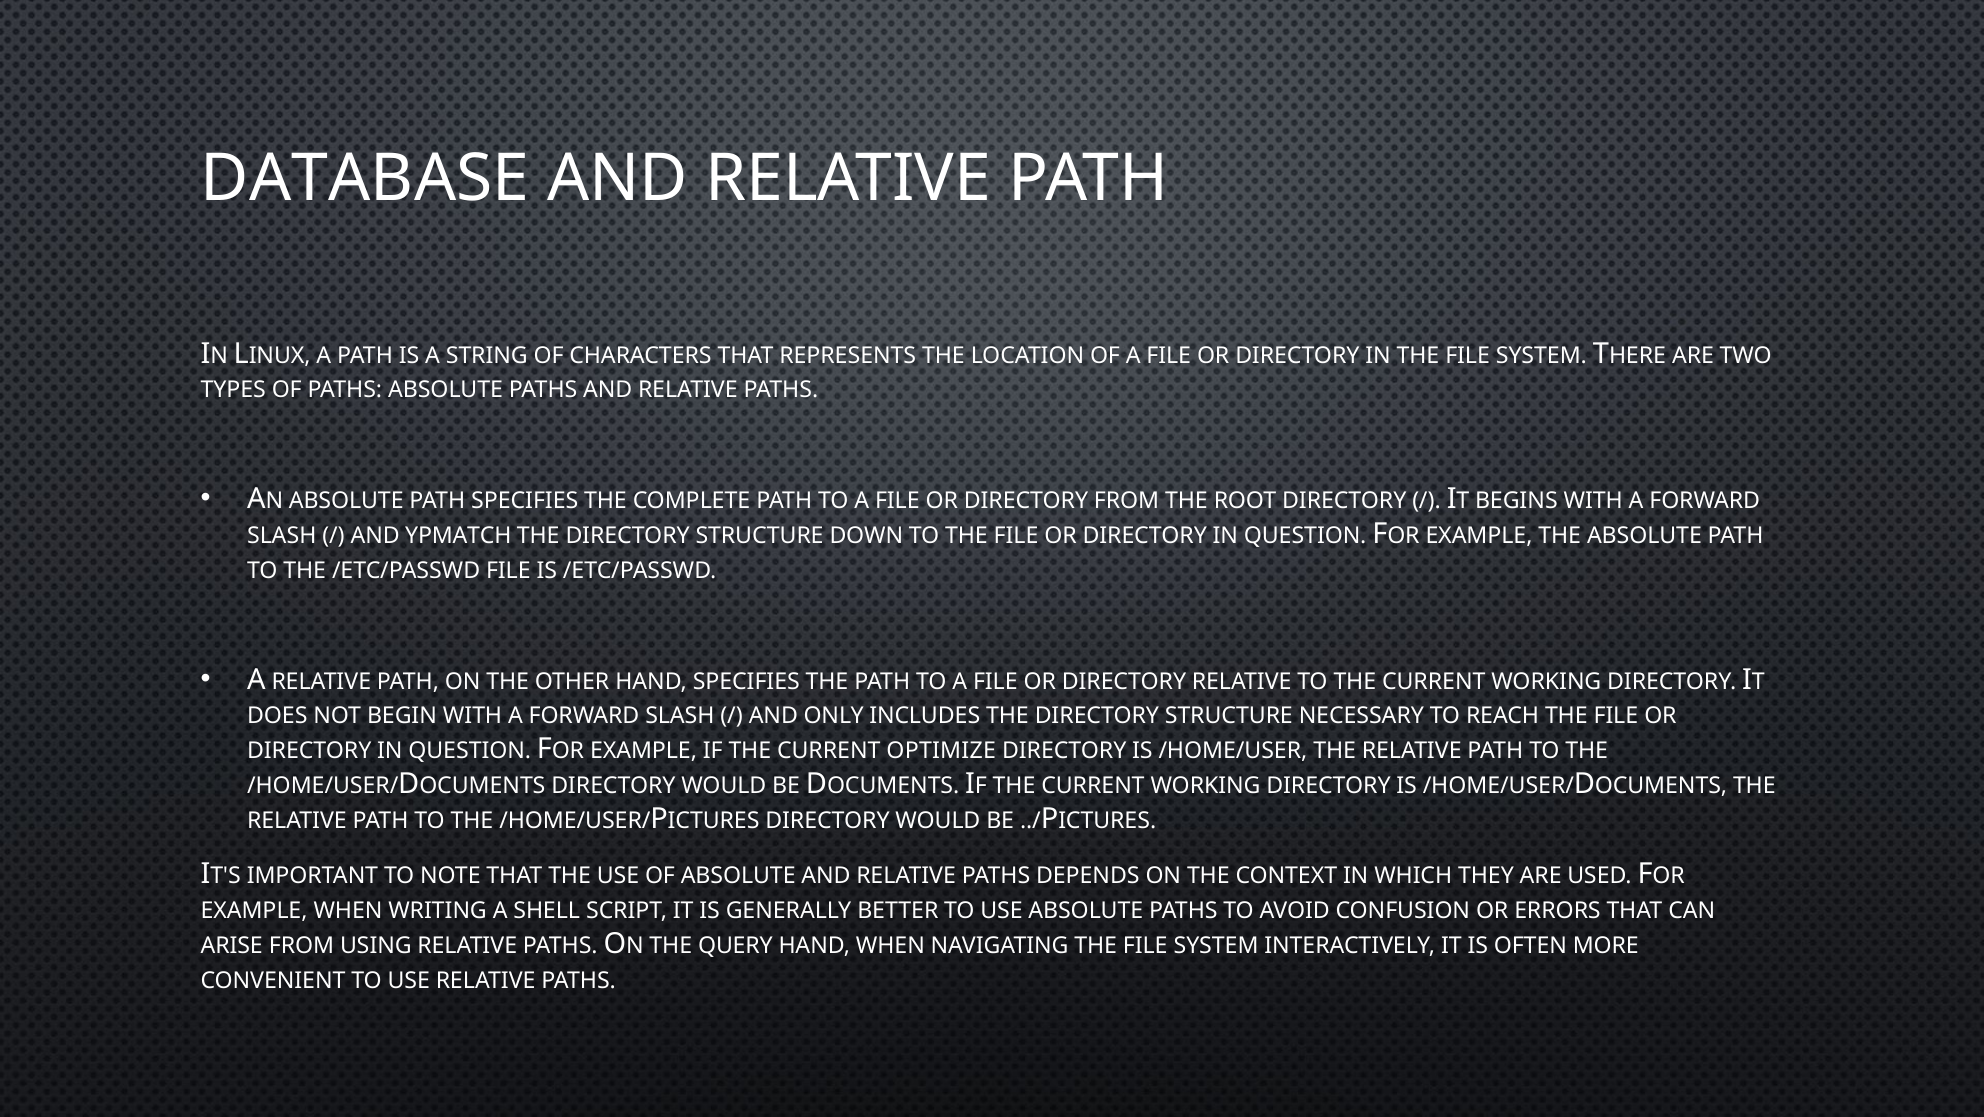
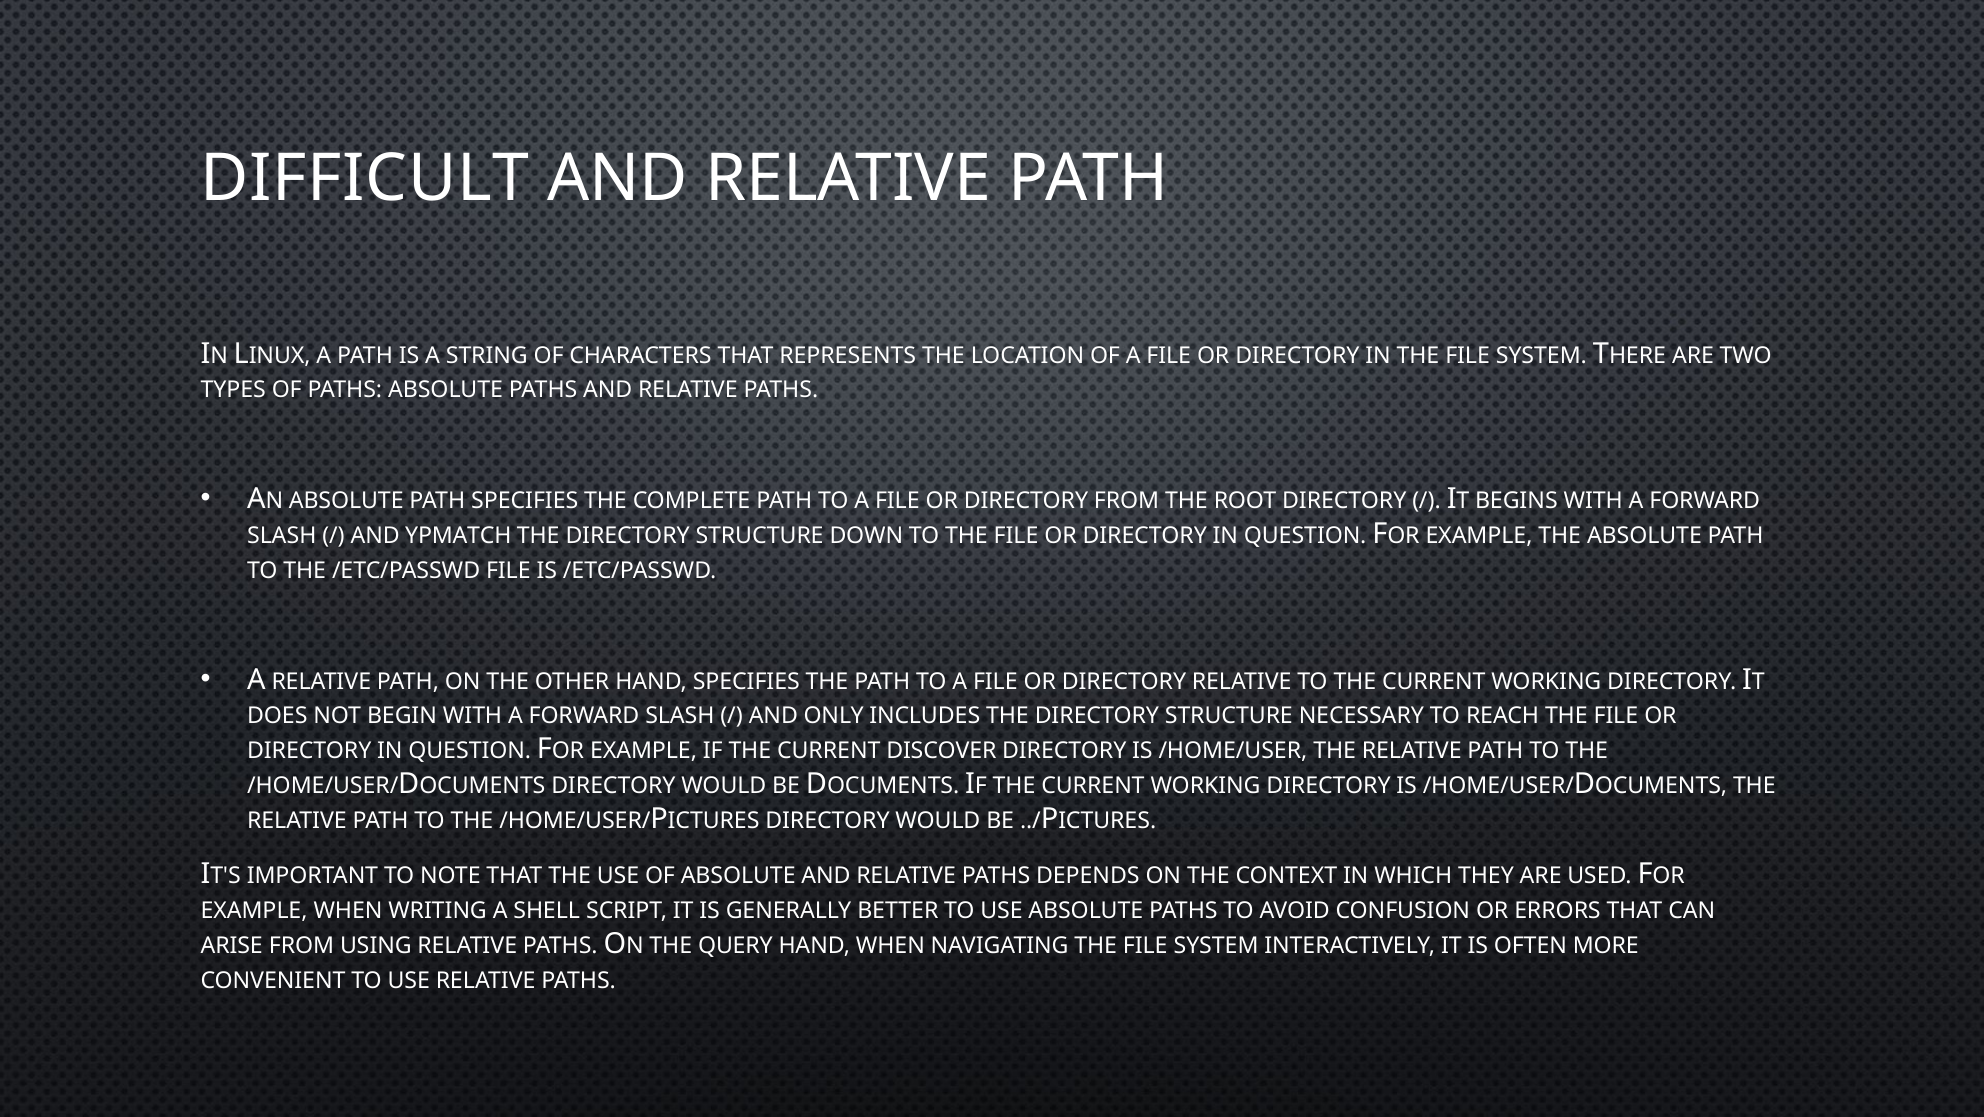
DATABASE: DATABASE -> DIFFICULT
OPTIMIZE: OPTIMIZE -> DISCOVER
